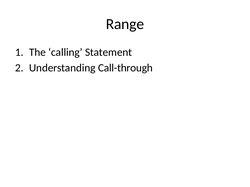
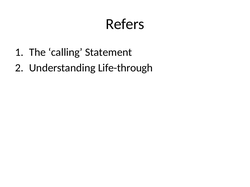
Range: Range -> Refers
Call-through: Call-through -> Life-through
